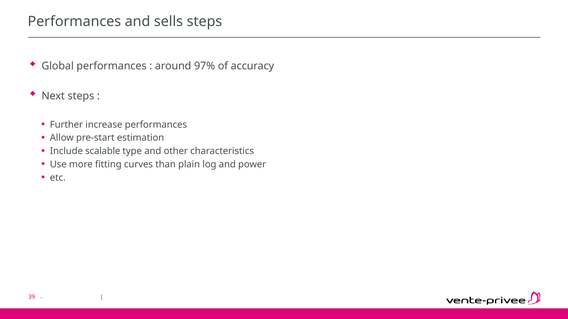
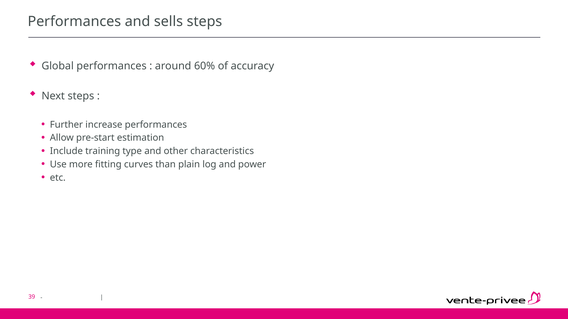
97%: 97% -> 60%
scalable: scalable -> training
